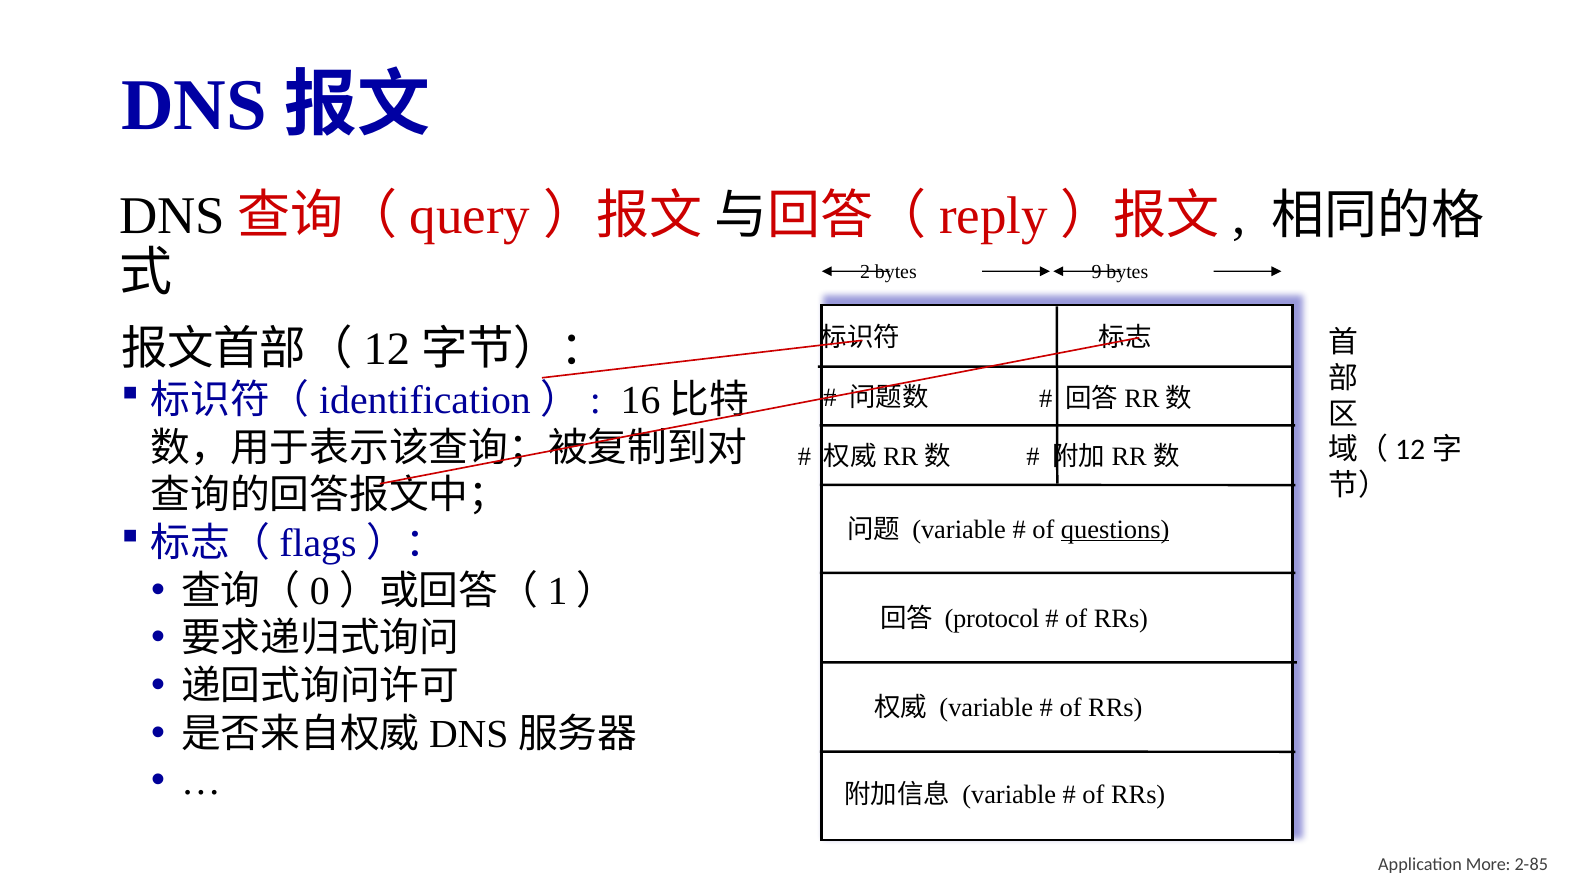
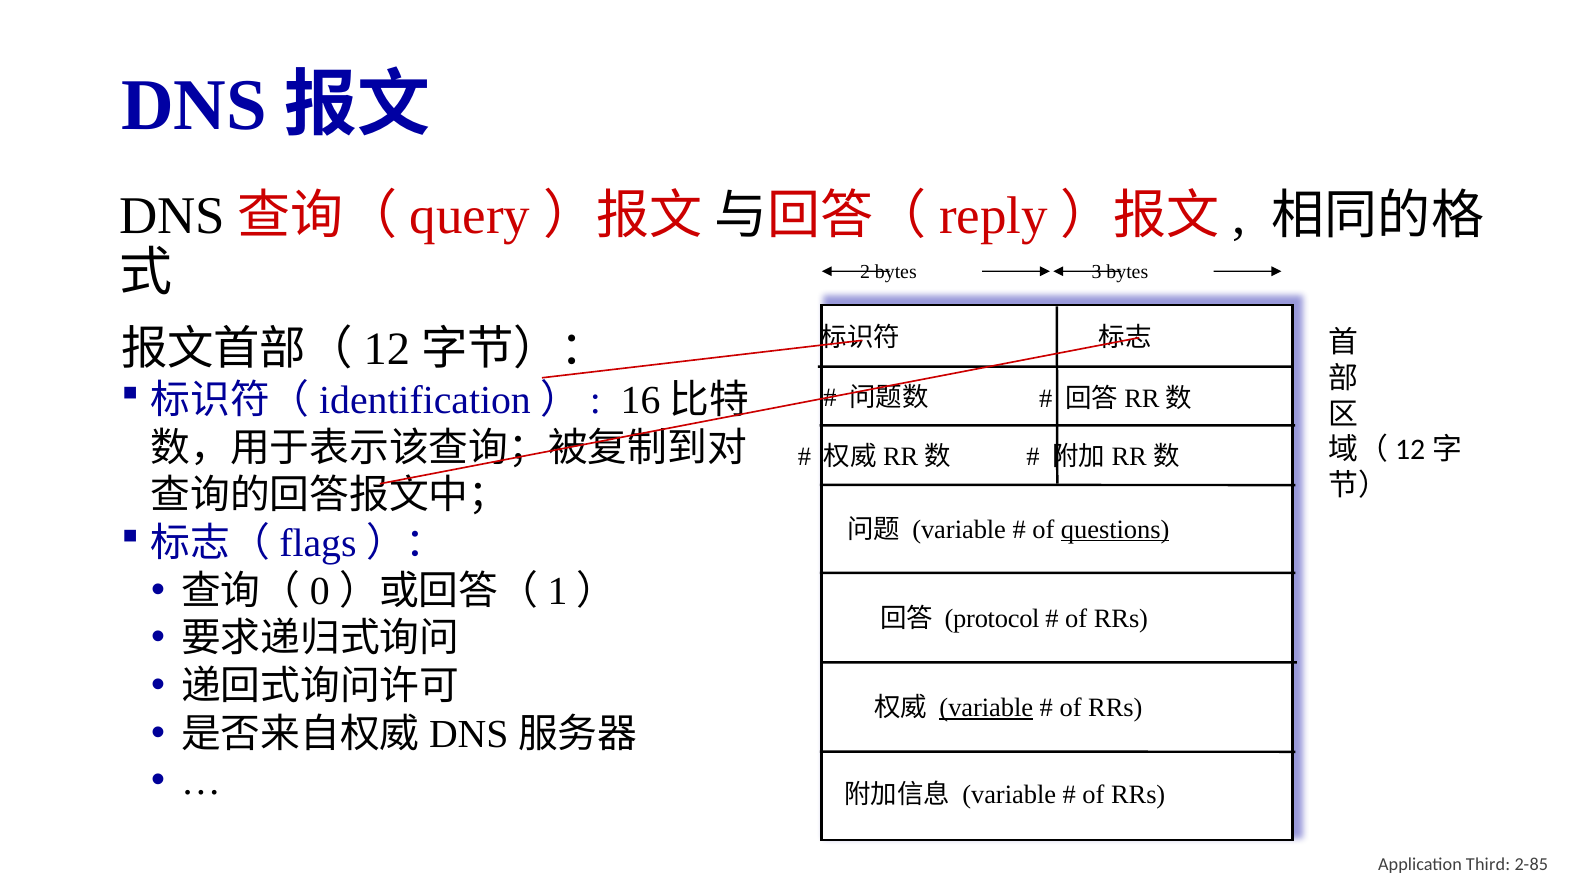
9: 9 -> 3
variable at (986, 708) underline: none -> present
More: More -> Third
